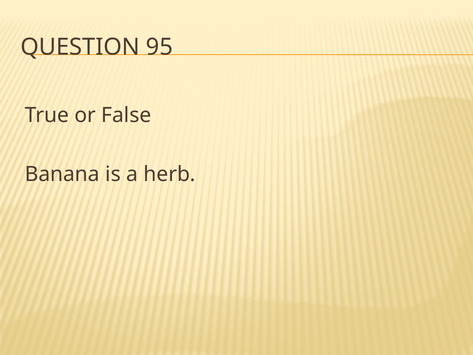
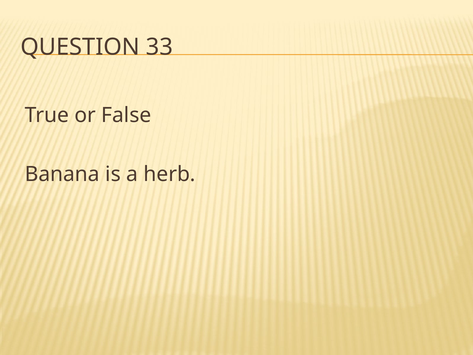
95: 95 -> 33
